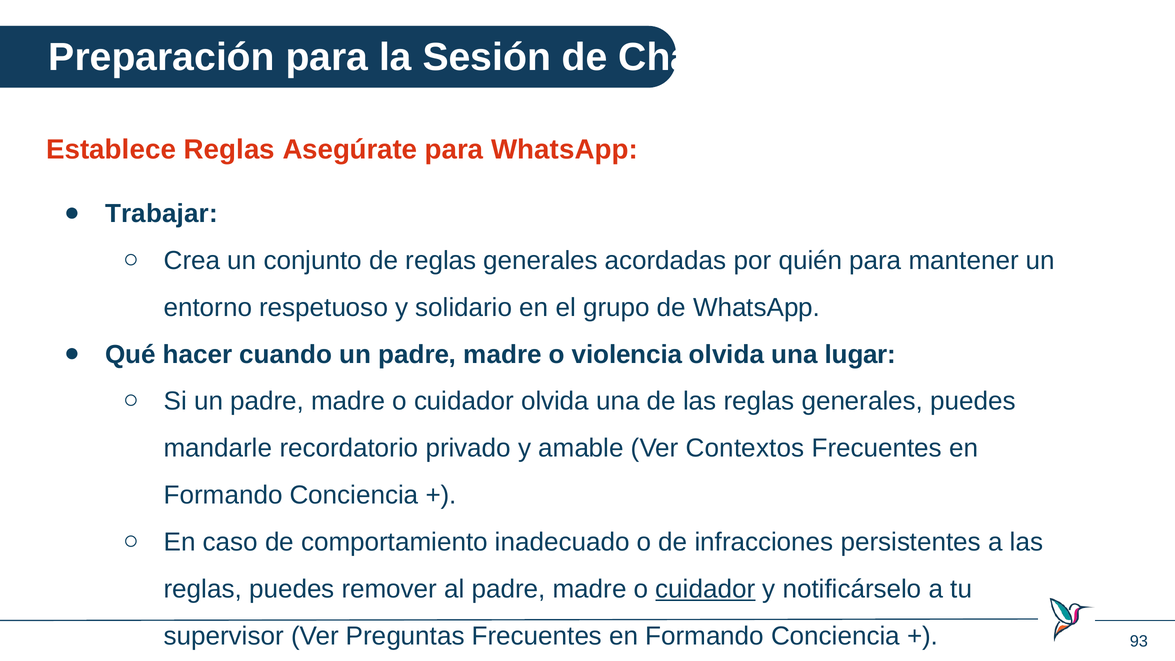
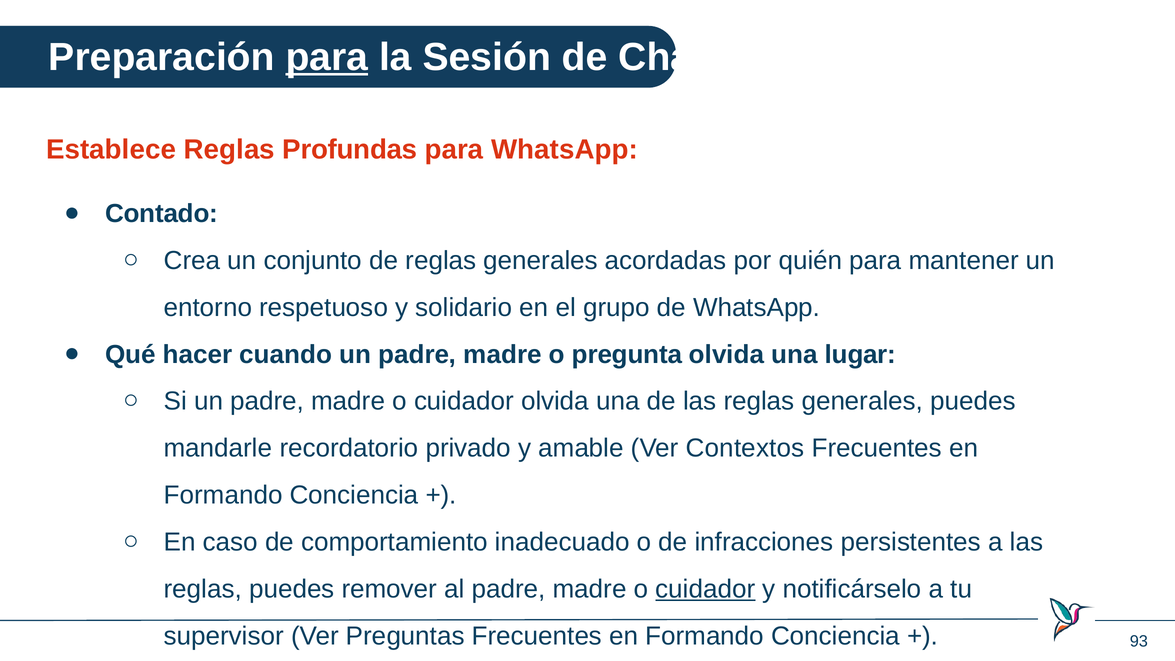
para at (327, 57) underline: none -> present
Asegúrate: Asegúrate -> Profundas
Trabajar: Trabajar -> Contado
violencia: violencia -> pregunta
